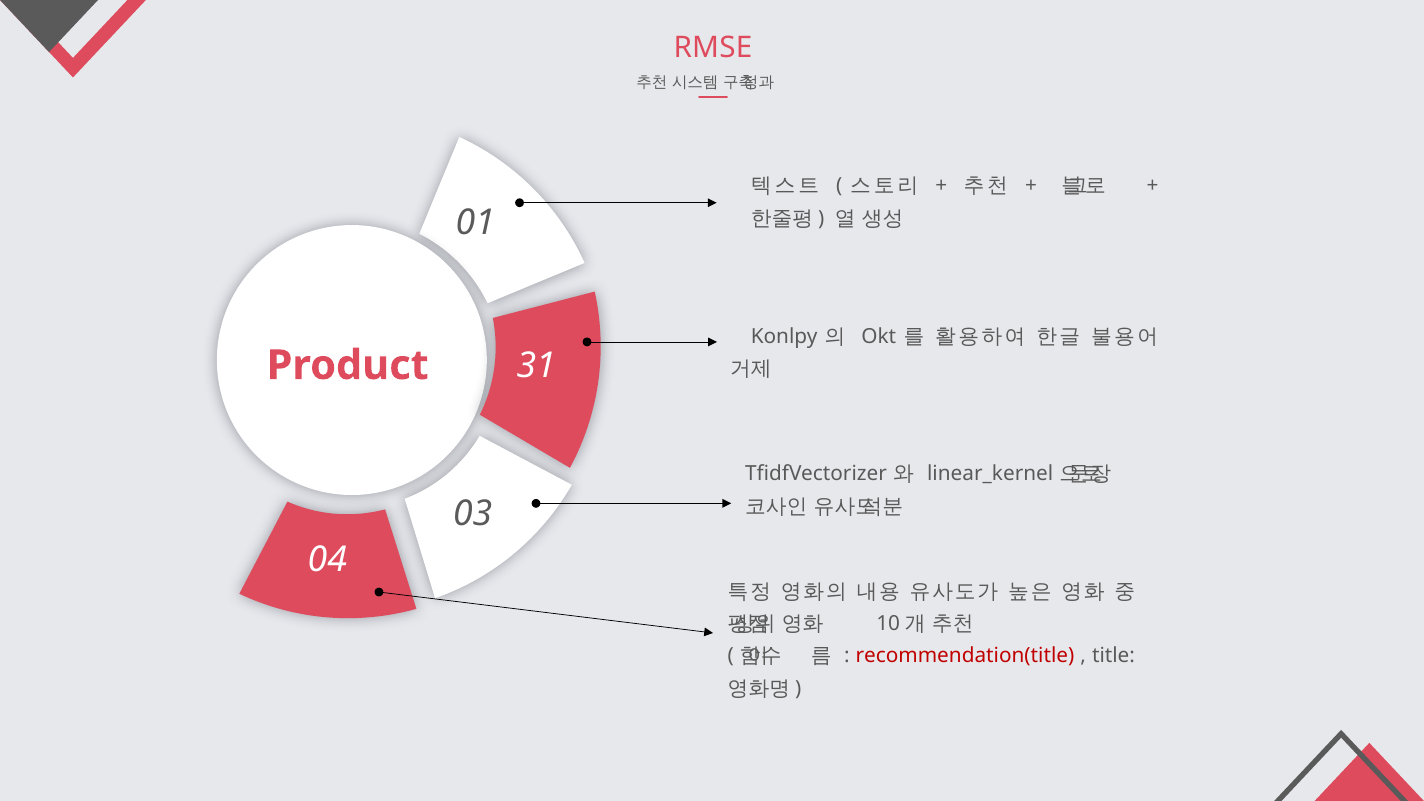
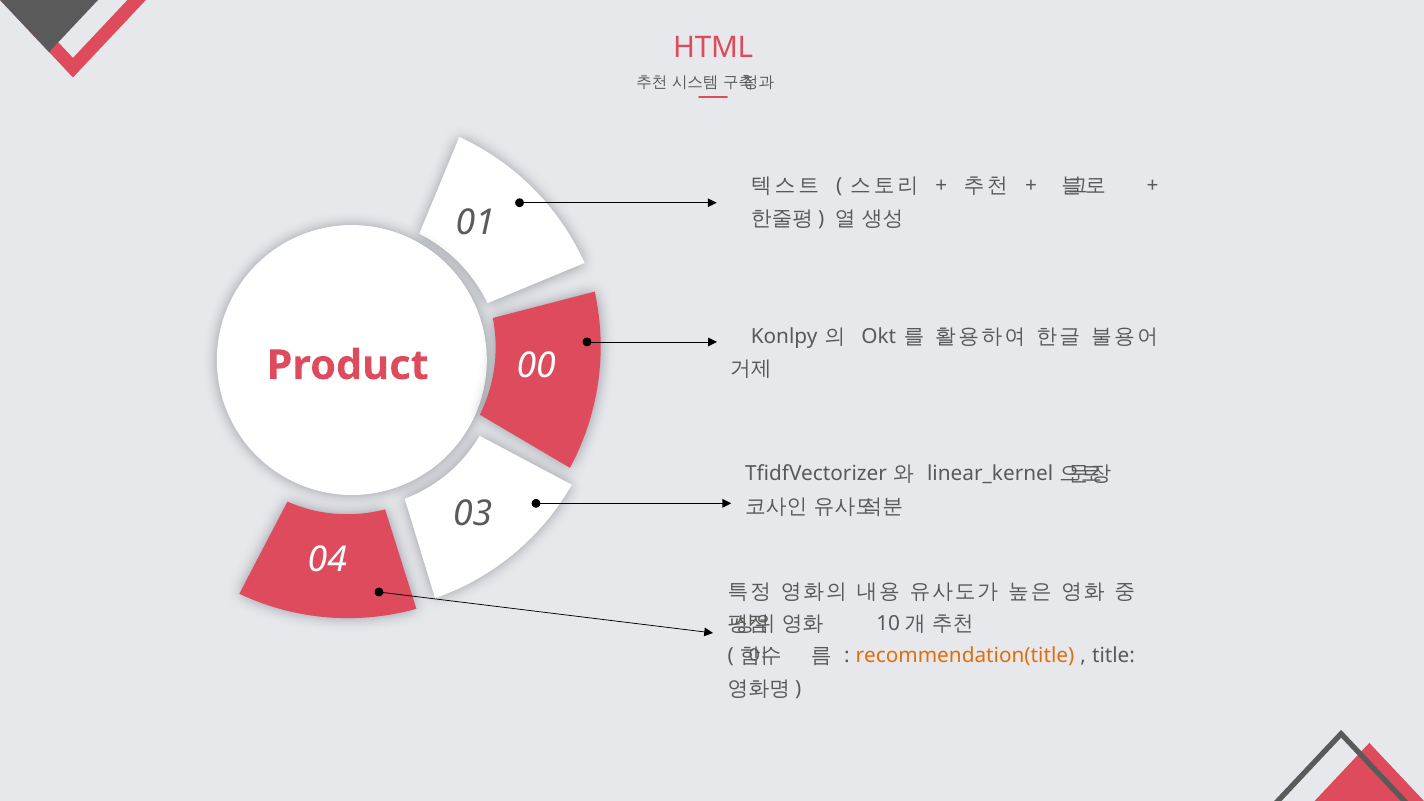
RMSE: RMSE -> HTML
31: 31 -> 00
recommendation(title colour: red -> orange
